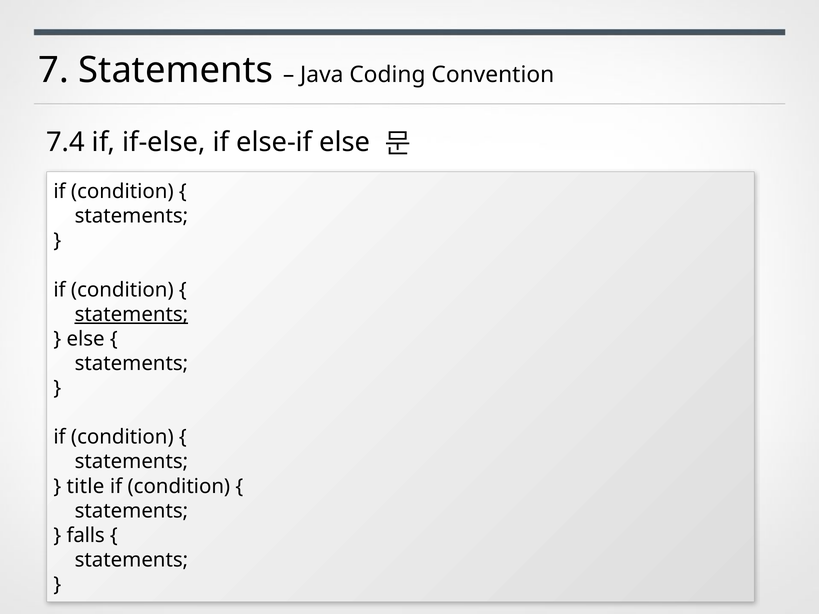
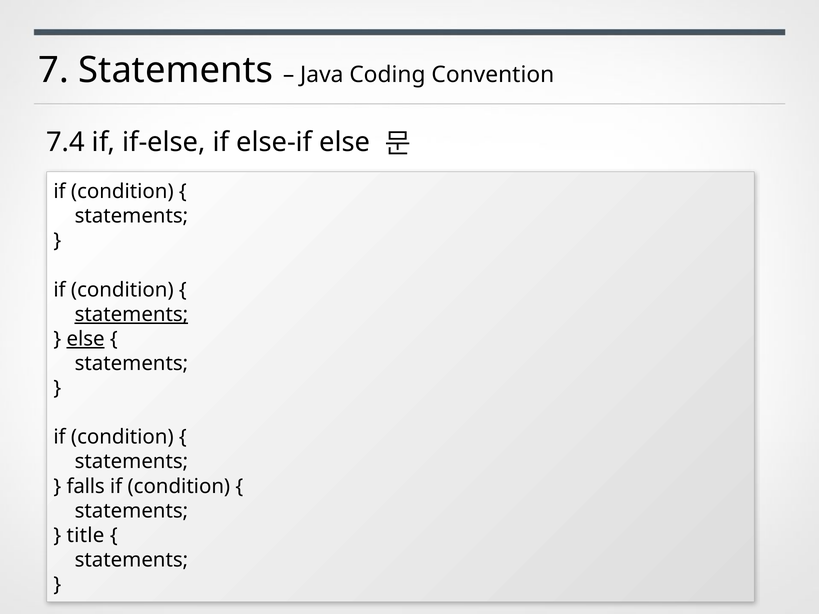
else at (86, 339) underline: none -> present
title: title -> falls
falls: falls -> title
